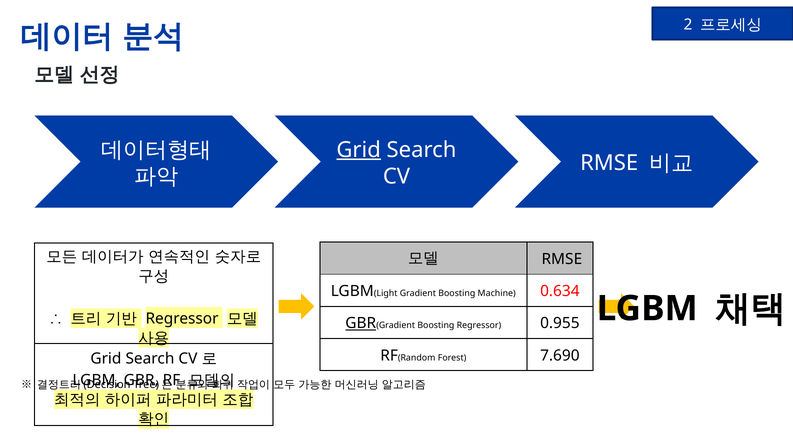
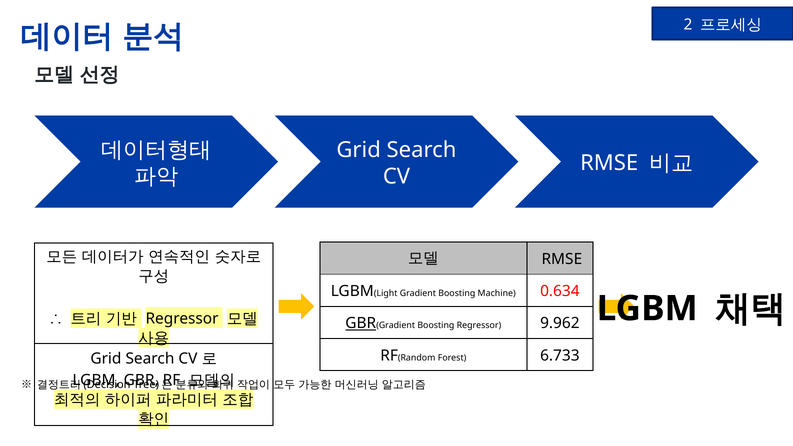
Grid at (359, 150) underline: present -> none
0.955: 0.955 -> 9.962
7.690: 7.690 -> 6.733
